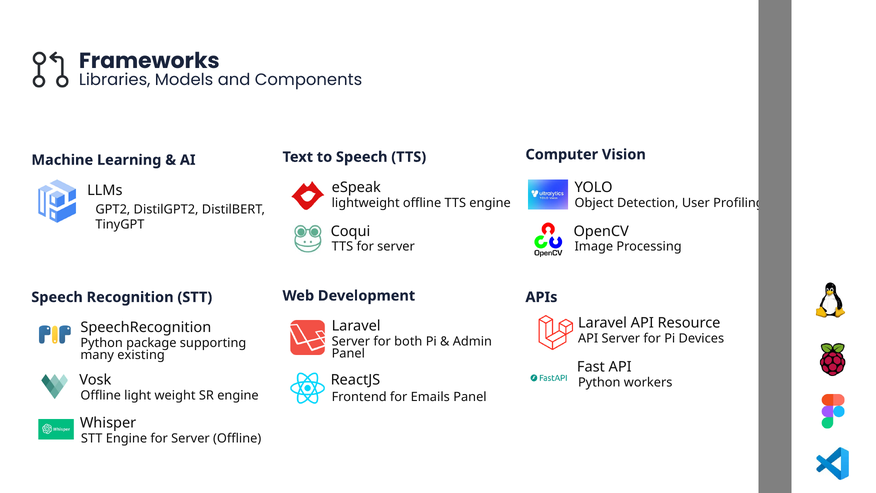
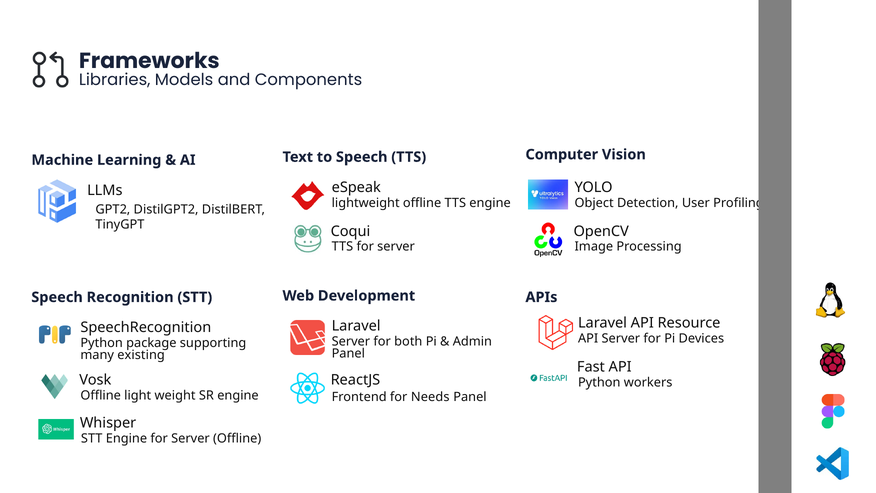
Emails: Emails -> Needs
